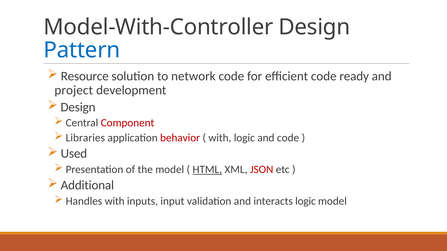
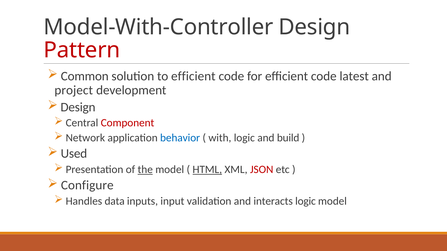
Pattern colour: blue -> red
Resource: Resource -> Common
to network: network -> efficient
ready: ready -> latest
Libraries: Libraries -> Network
behavior colour: red -> blue
and code: code -> build
the underline: none -> present
Additional: Additional -> Configure
Handles with: with -> data
